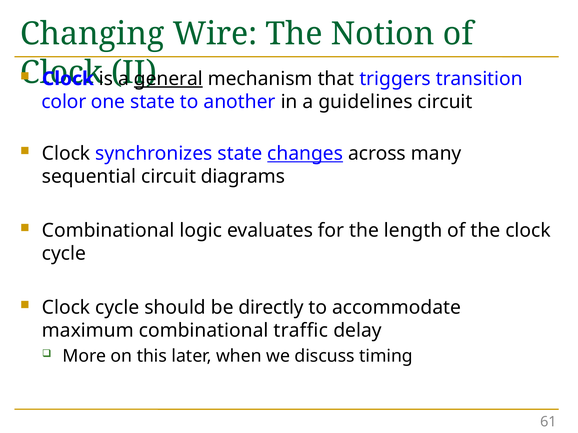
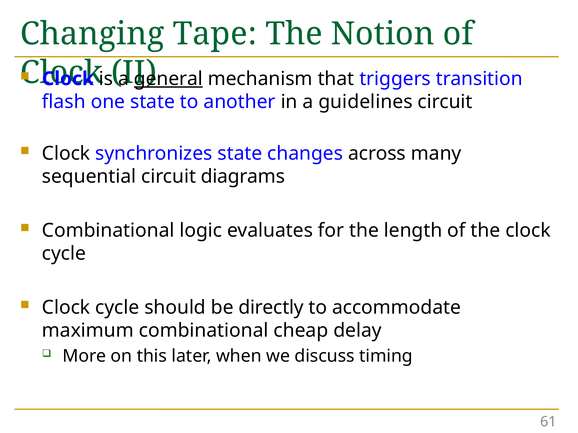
Wire: Wire -> Tape
color: color -> flash
changes underline: present -> none
traffic: traffic -> cheap
